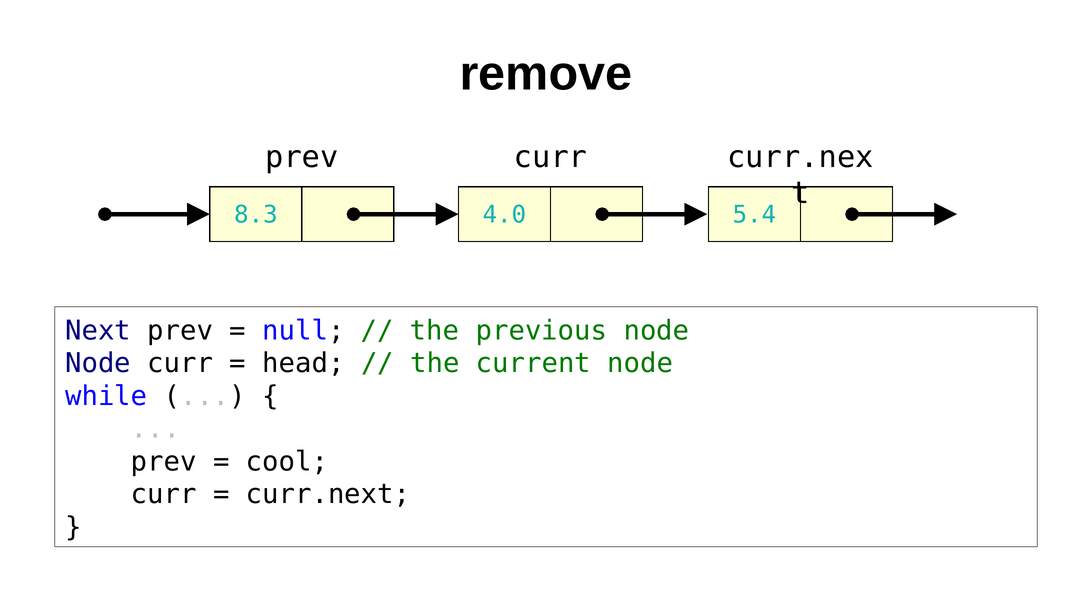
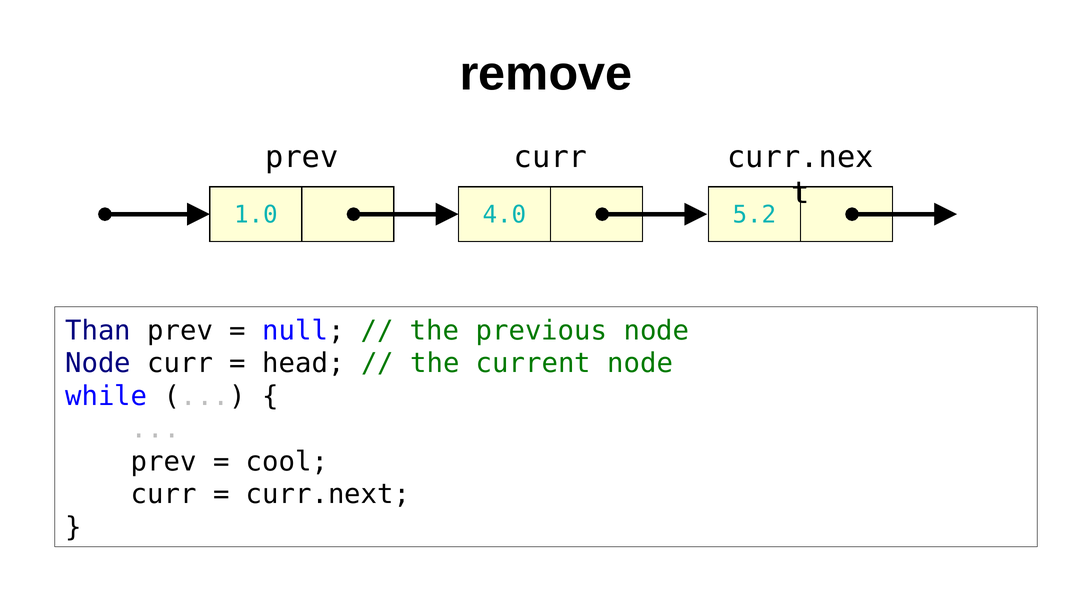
8.3: 8.3 -> 1.0
5.4: 5.4 -> 5.2
Next: Next -> Than
